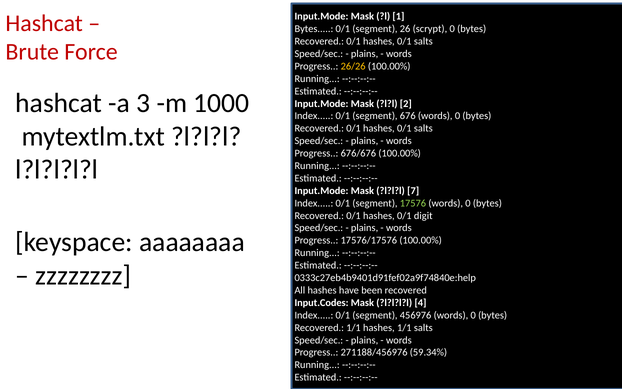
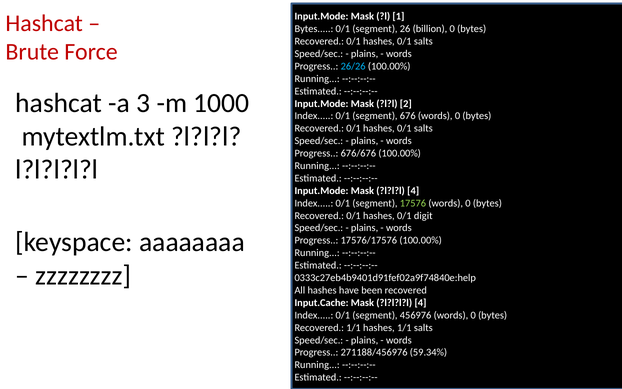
scrypt: scrypt -> billion
26/26 colour: yellow -> light blue
?l?l?l 7: 7 -> 4
Input.Codes: Input.Codes -> Input.Cache
